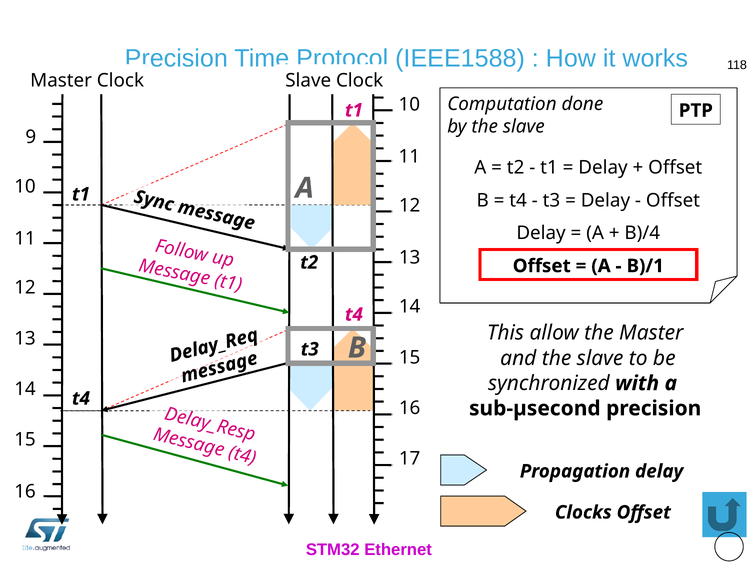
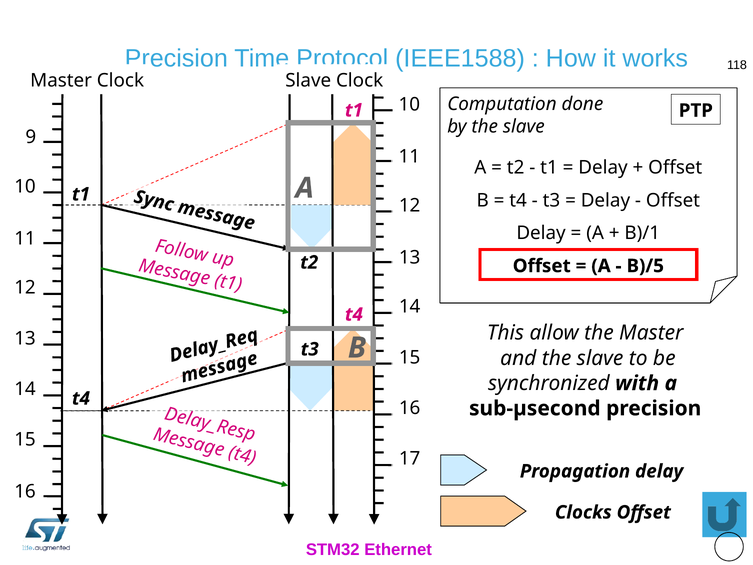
B)/4: B)/4 -> B)/1
B)/1: B)/1 -> B)/5
